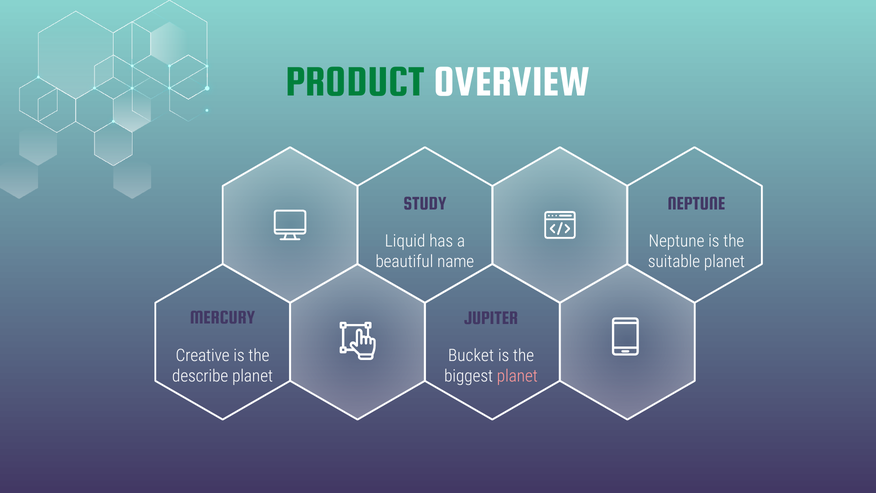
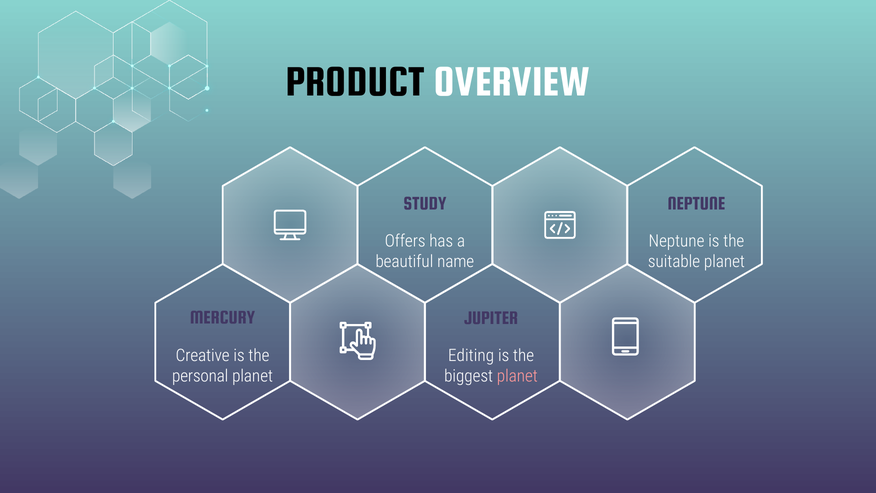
PRODUCT colour: green -> black
Liquid: Liquid -> Offers
Bucket: Bucket -> Editing
describe: describe -> personal
